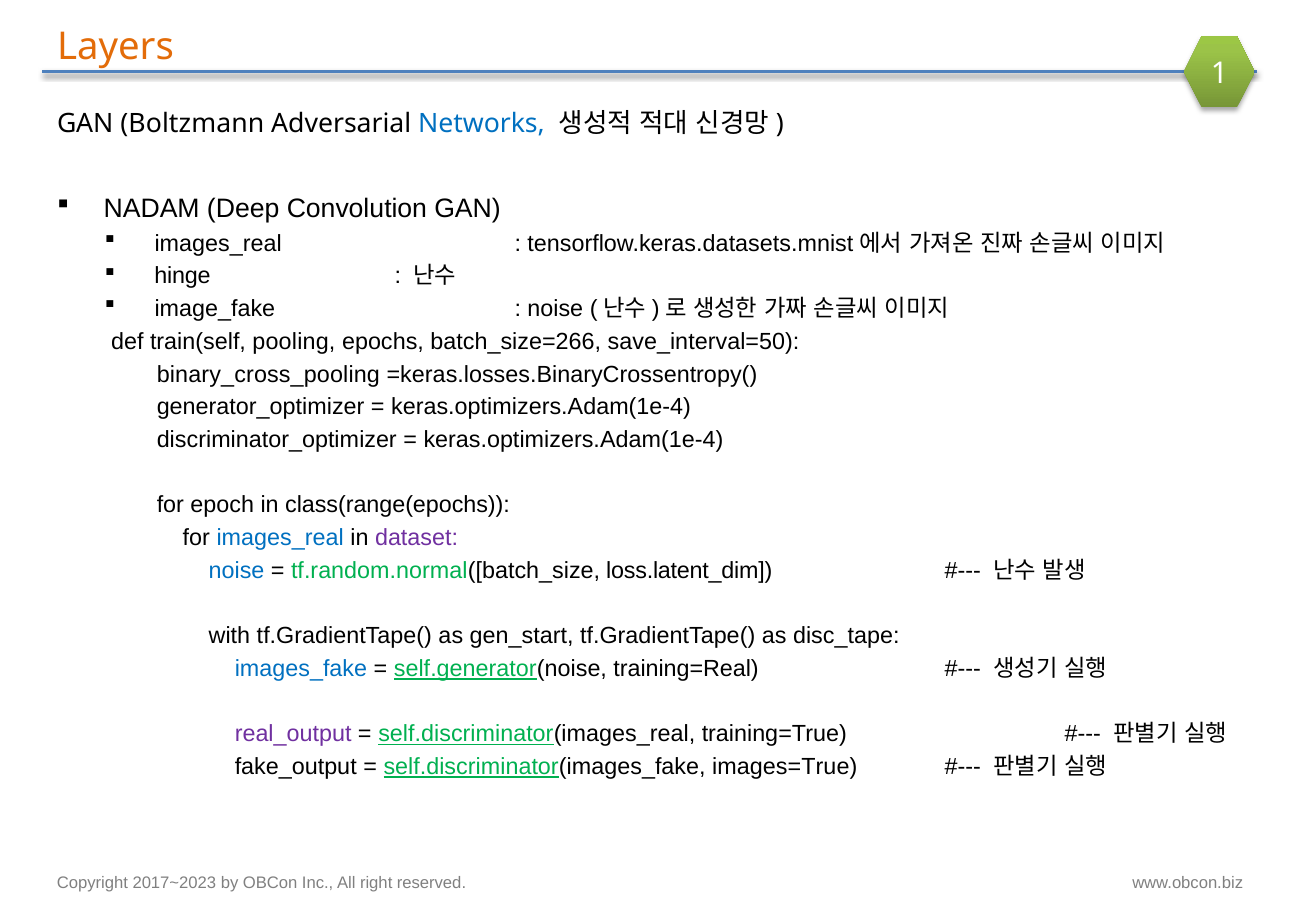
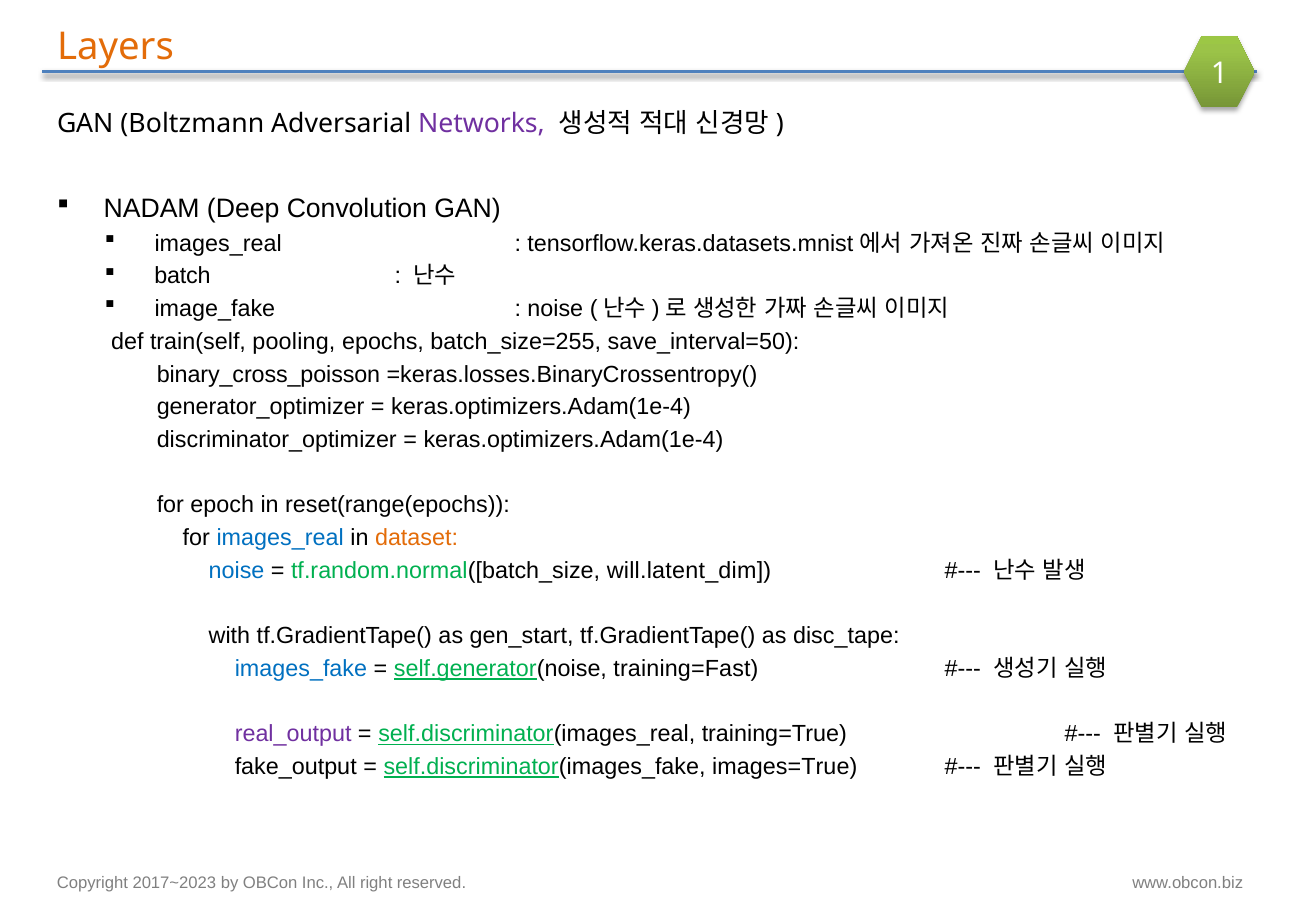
Networks colour: blue -> purple
hinge: hinge -> batch
batch_size=266: batch_size=266 -> batch_size=255
binary_cross_pooling: binary_cross_pooling -> binary_cross_poisson
class(range(epochs: class(range(epochs -> reset(range(epochs
dataset colour: purple -> orange
loss.latent_dim: loss.latent_dim -> will.latent_dim
training=Real: training=Real -> training=Fast
